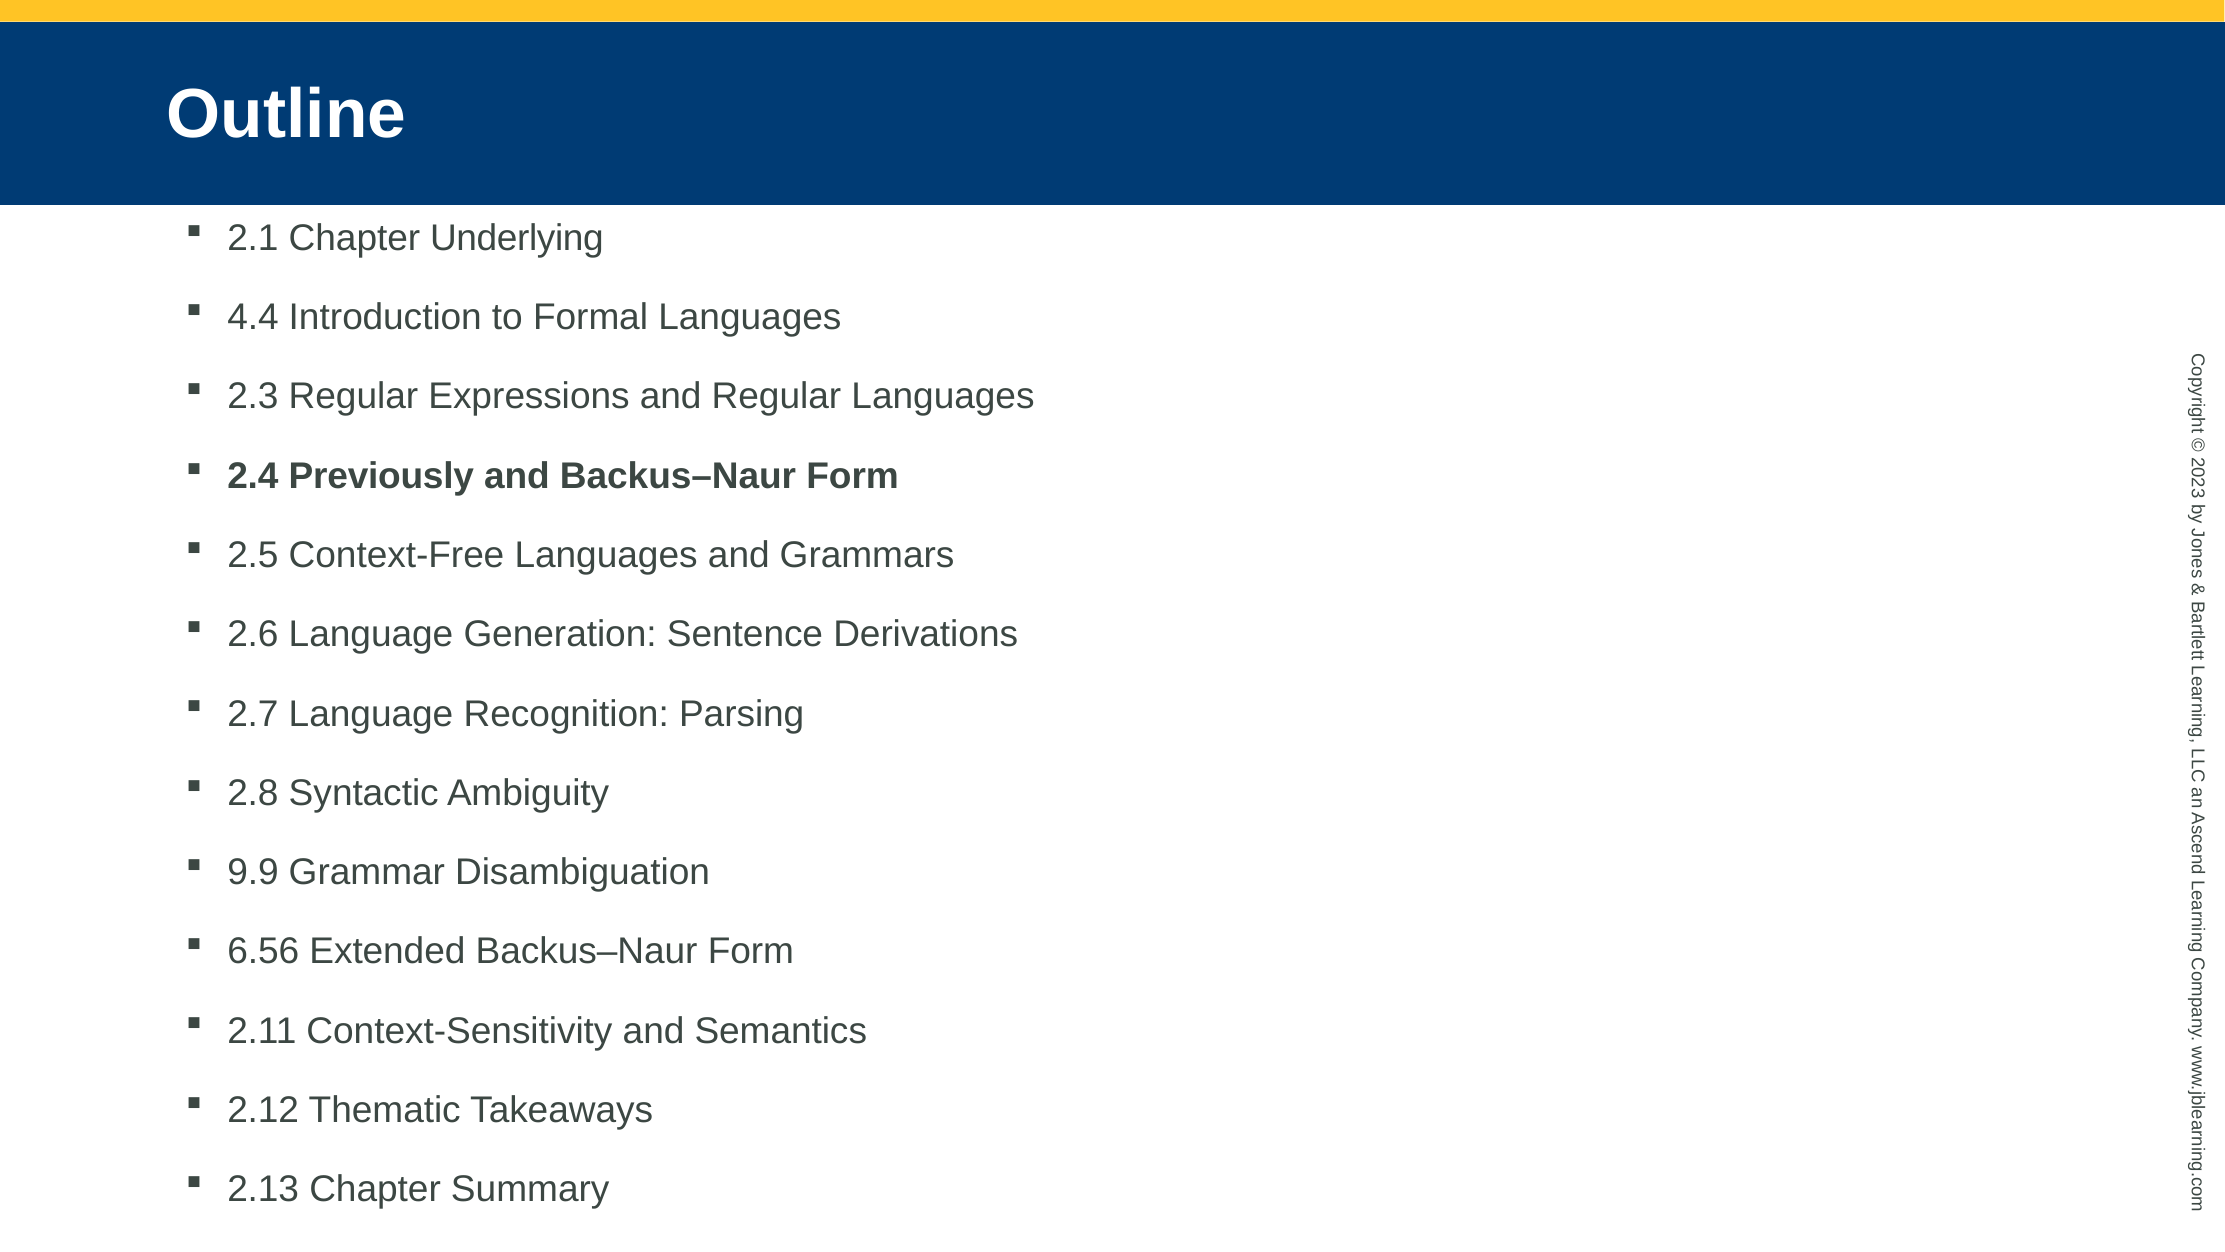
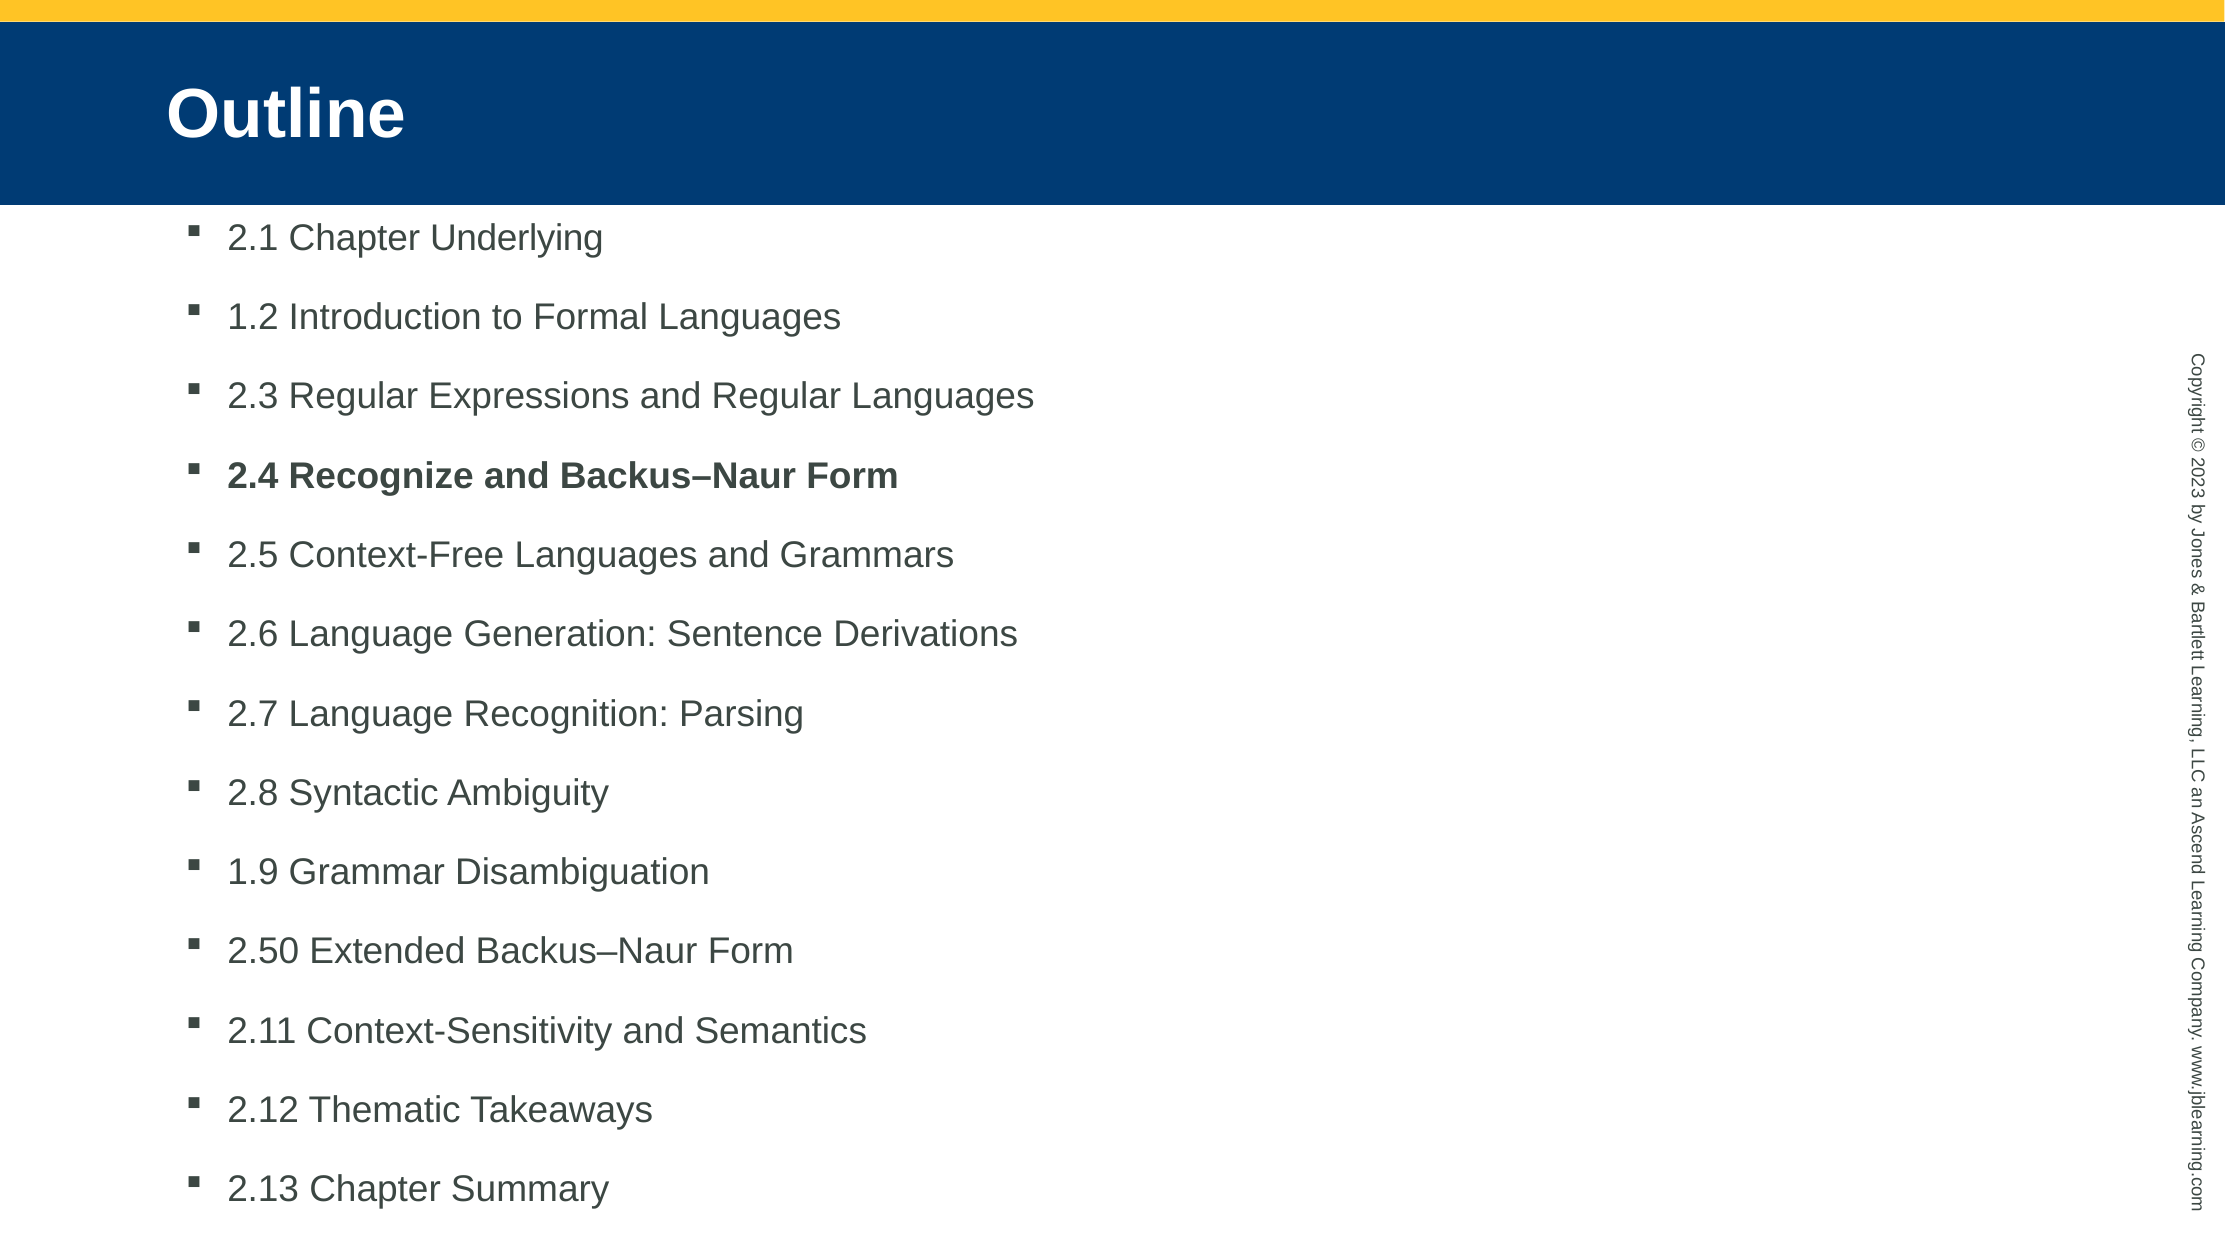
4.4: 4.4 -> 1.2
Previously: Previously -> Recognize
9.9: 9.9 -> 1.9
6.56: 6.56 -> 2.50
